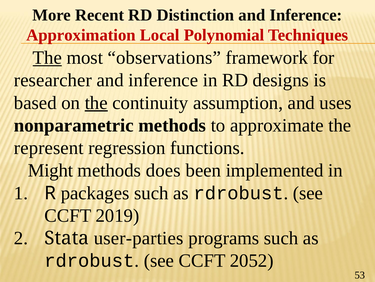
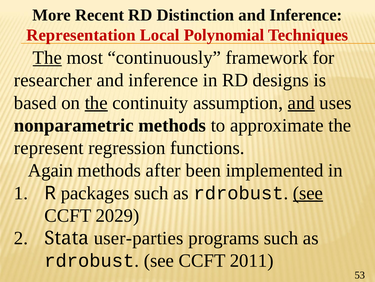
Approximation: Approximation -> Representation
observations: observations -> continuously
and at (301, 103) underline: none -> present
Might: Might -> Again
does: does -> after
see at (308, 193) underline: none -> present
2019: 2019 -> 2029
2052: 2052 -> 2011
